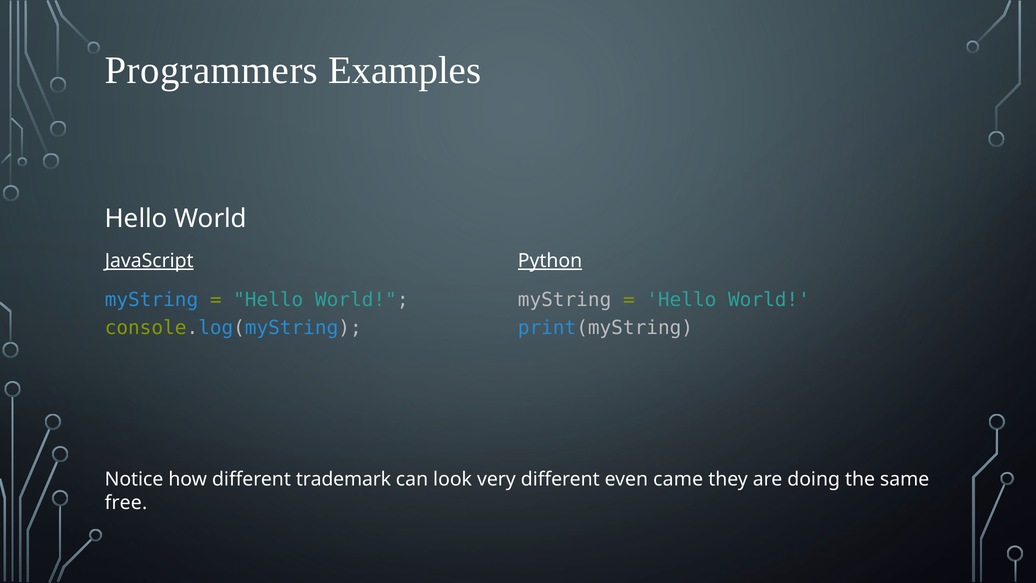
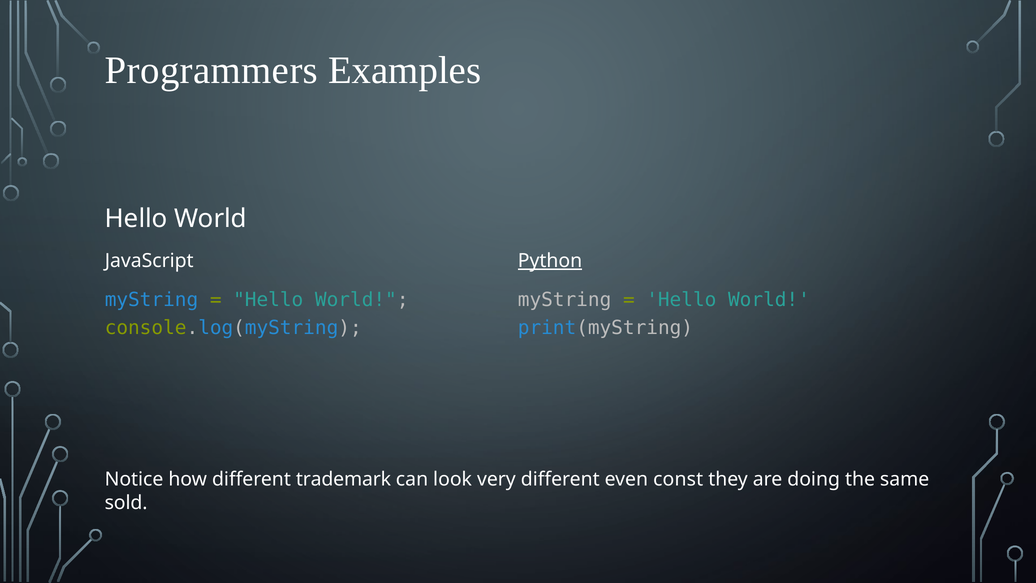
JavaScript underline: present -> none
came: came -> const
free: free -> sold
